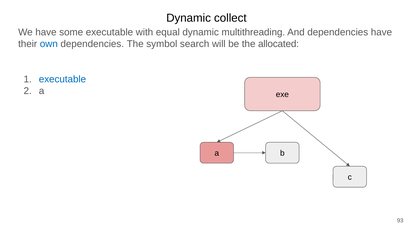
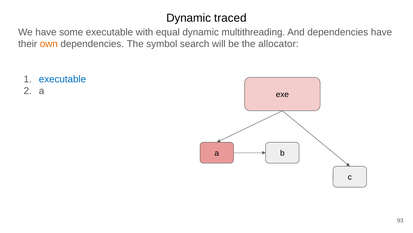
collect: collect -> traced
own colour: blue -> orange
allocated: allocated -> allocator
